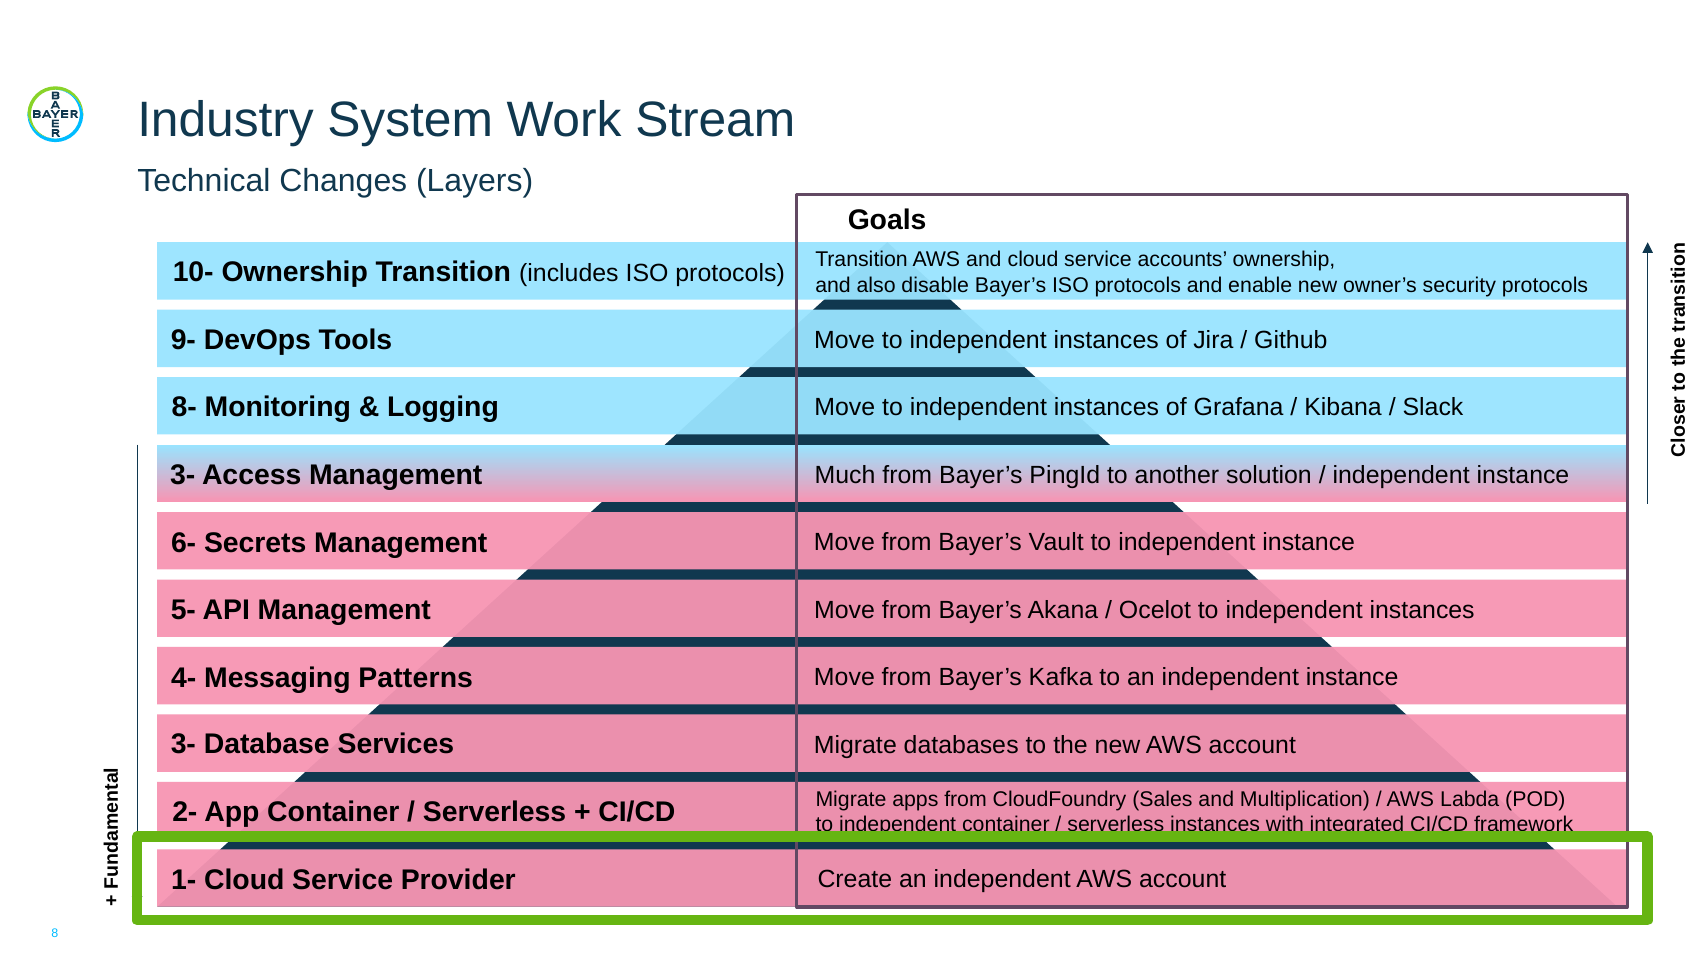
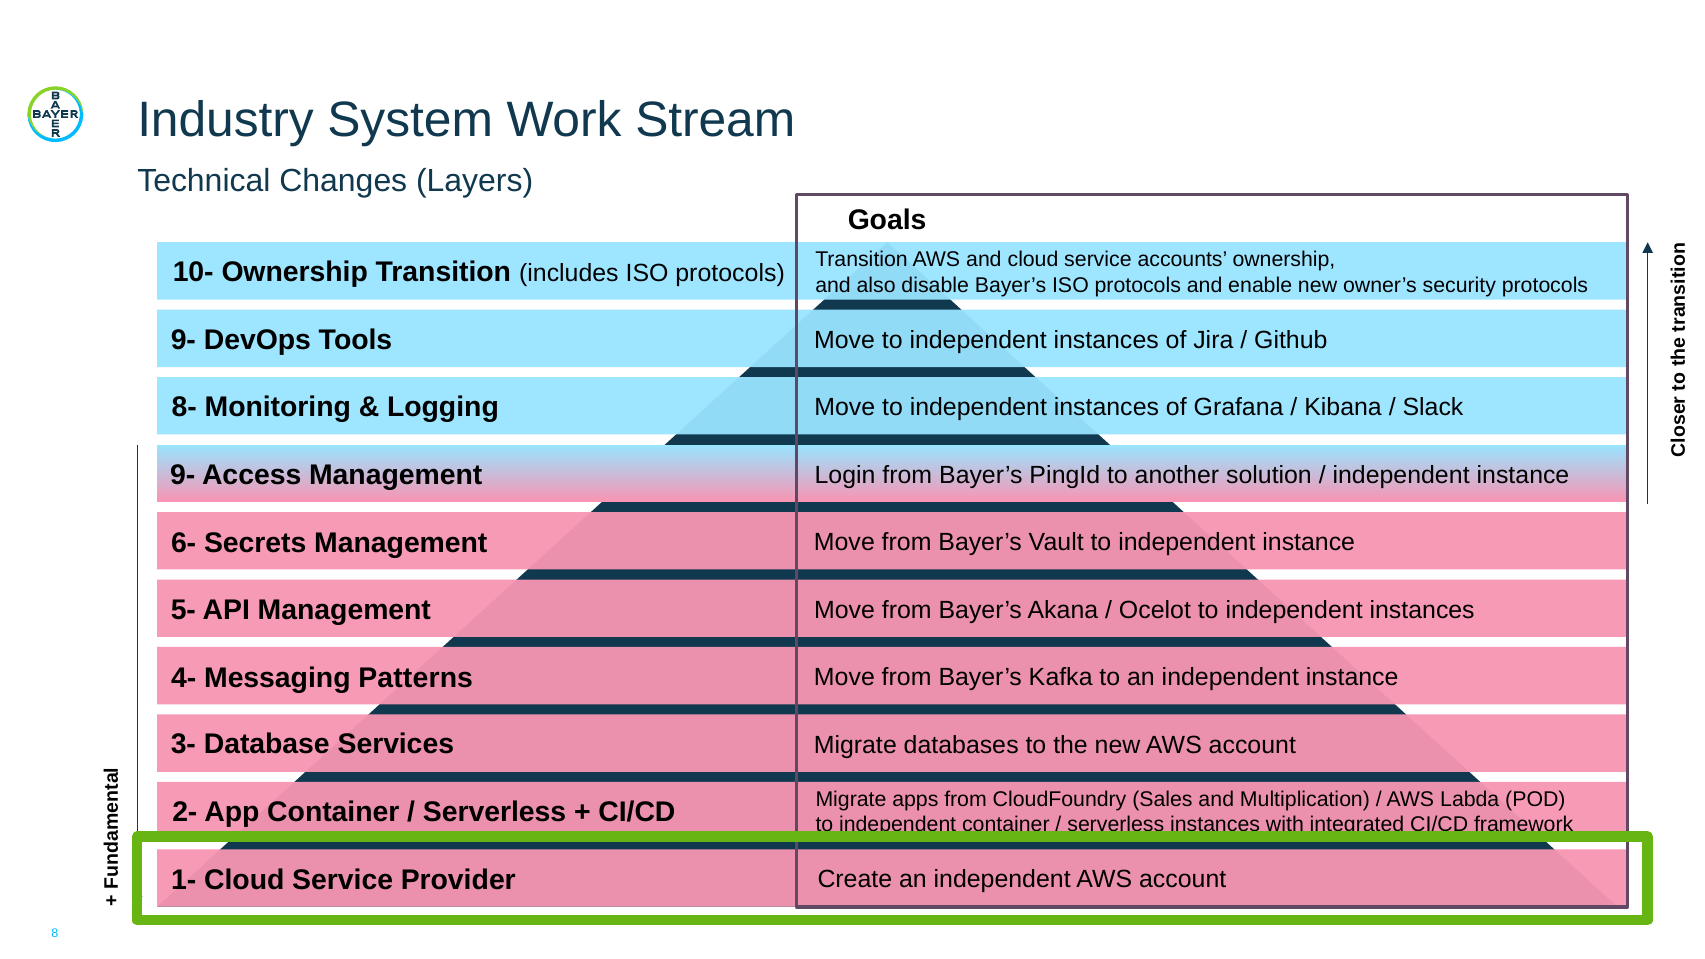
3- at (183, 475): 3- -> 9-
Much: Much -> Login
